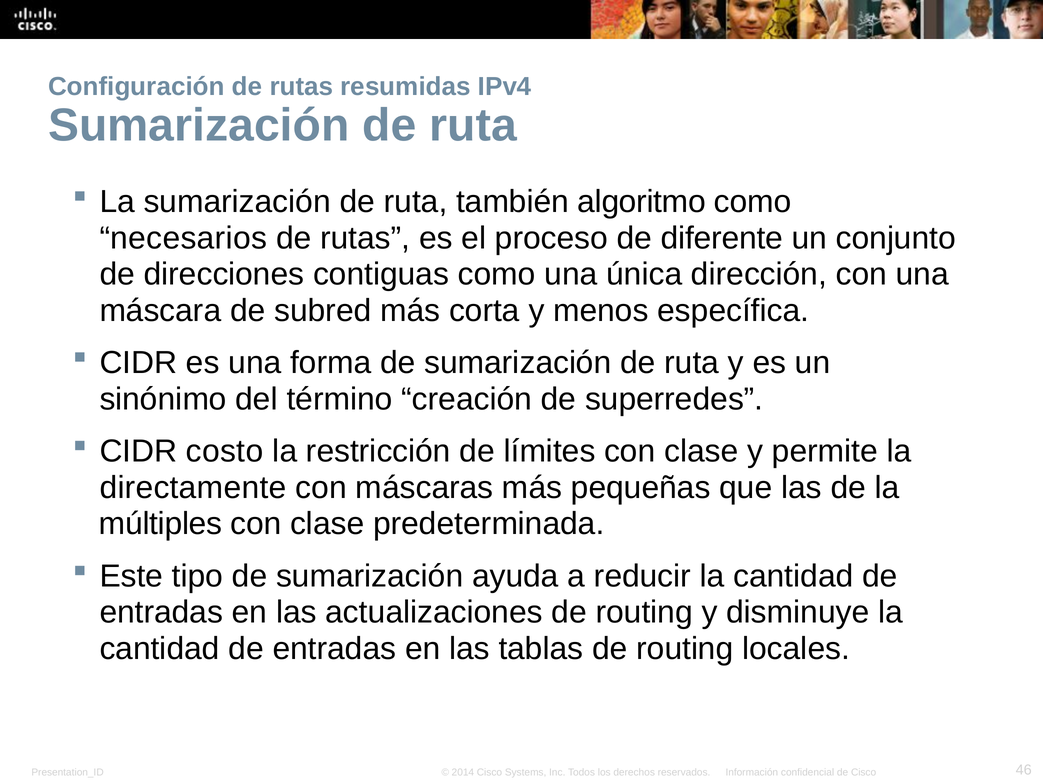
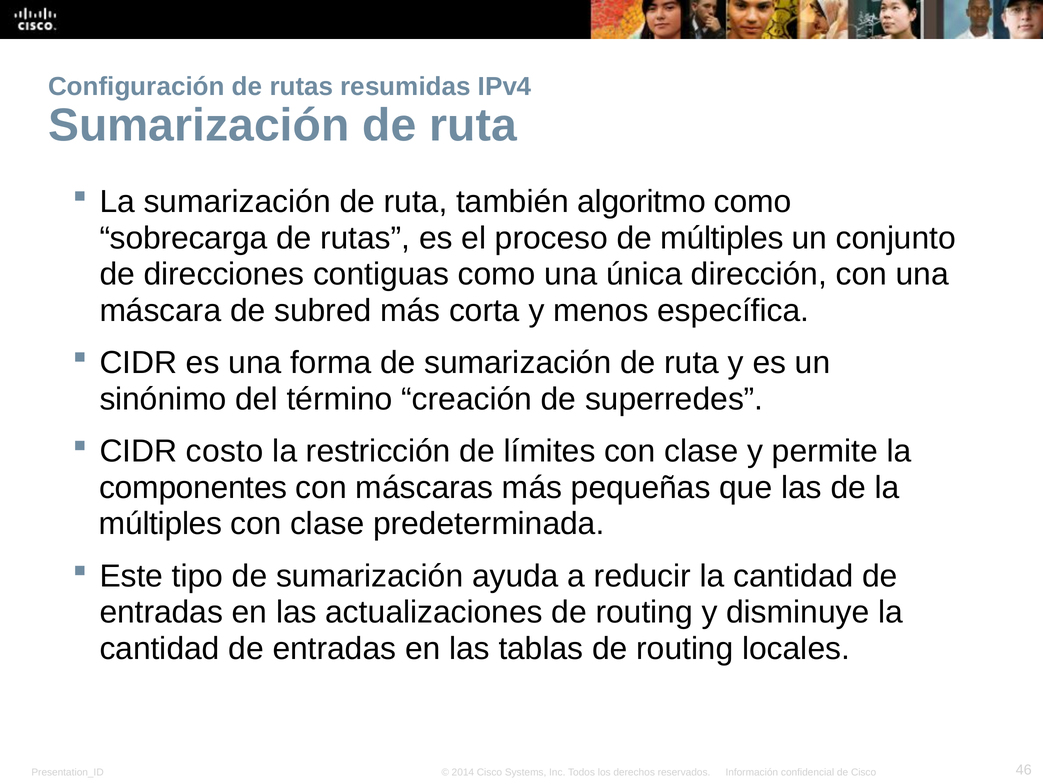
necesarios: necesarios -> sobrecarga
de diferente: diferente -> múltiples
directamente: directamente -> componentes
